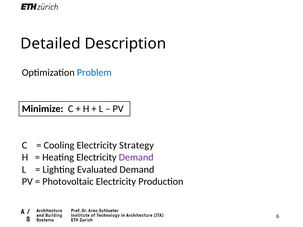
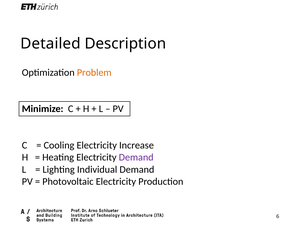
Problem colour: blue -> orange
Strategy: Strategy -> Increase
Evaluated: Evaluated -> Individual
